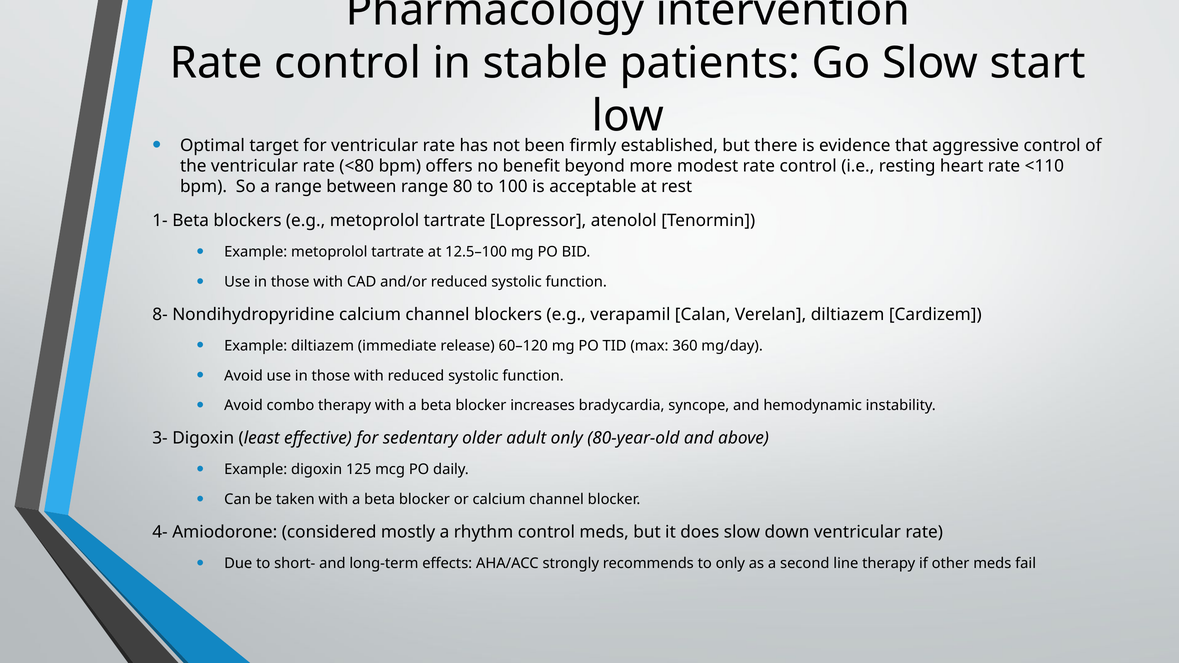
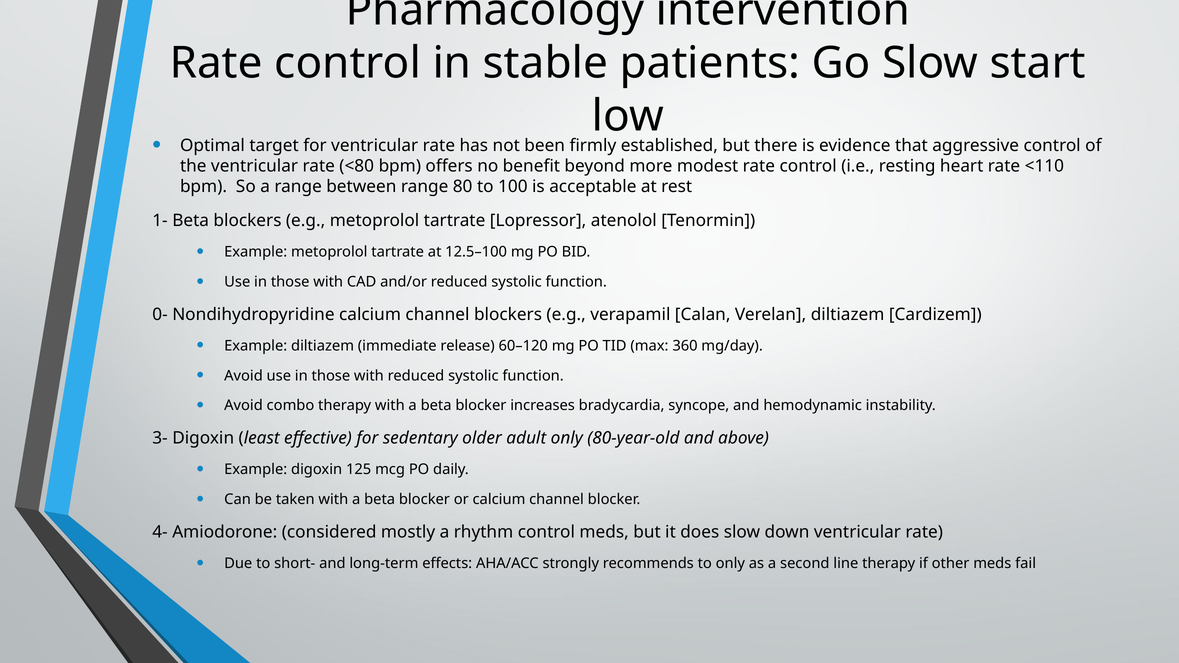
8-: 8- -> 0-
